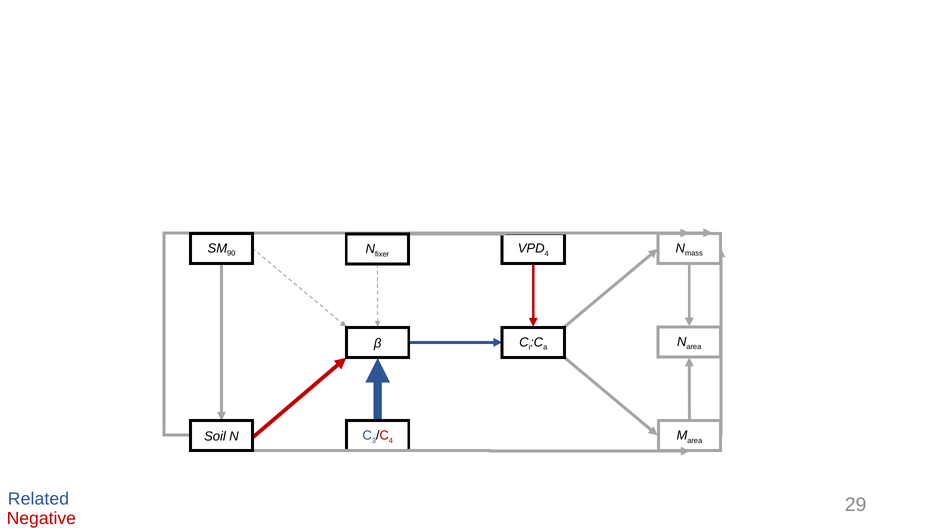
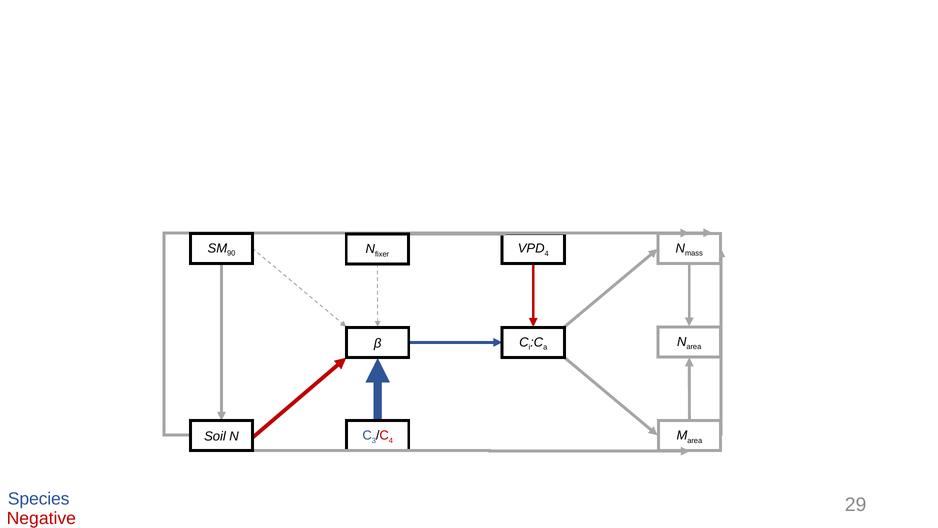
Related: Related -> Species
